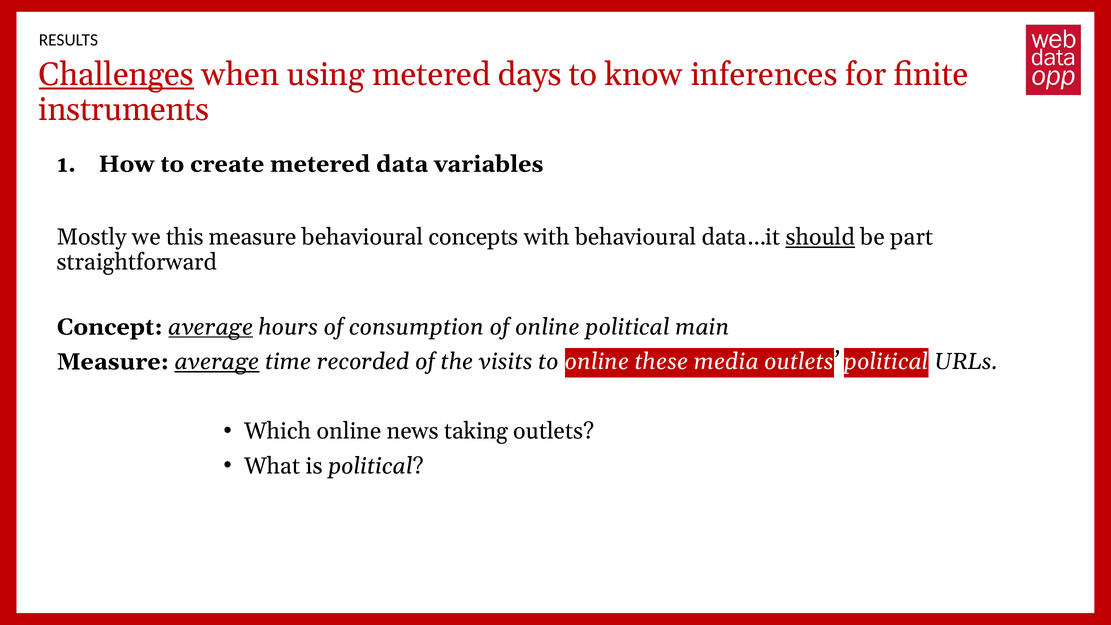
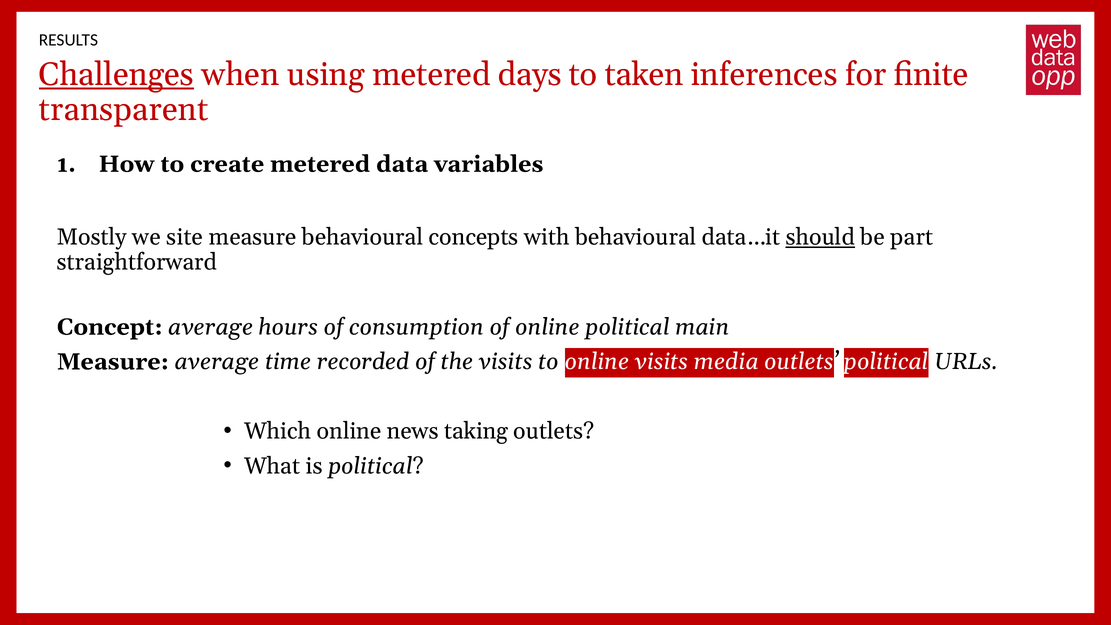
know: know -> taken
instruments: instruments -> transparent
this: this -> site
average at (211, 327) underline: present -> none
average at (217, 362) underline: present -> none
online these: these -> visits
